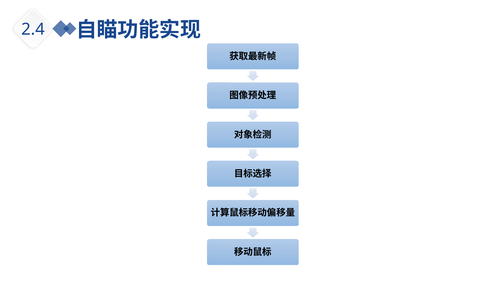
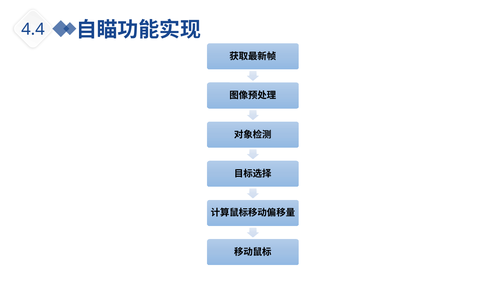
2.4: 2.4 -> 4.4
